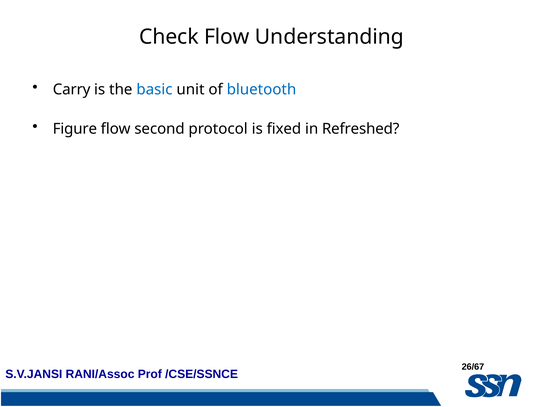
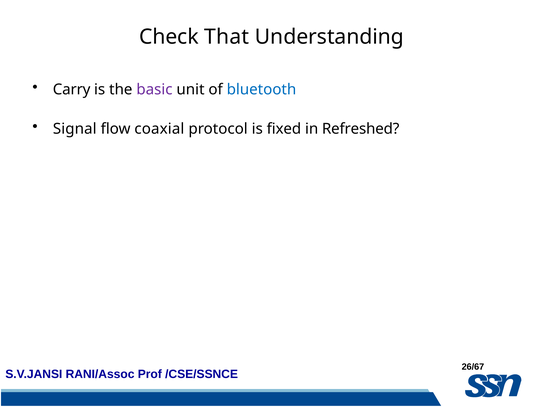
Check Flow: Flow -> That
basic colour: blue -> purple
Figure: Figure -> Signal
second: second -> coaxial
